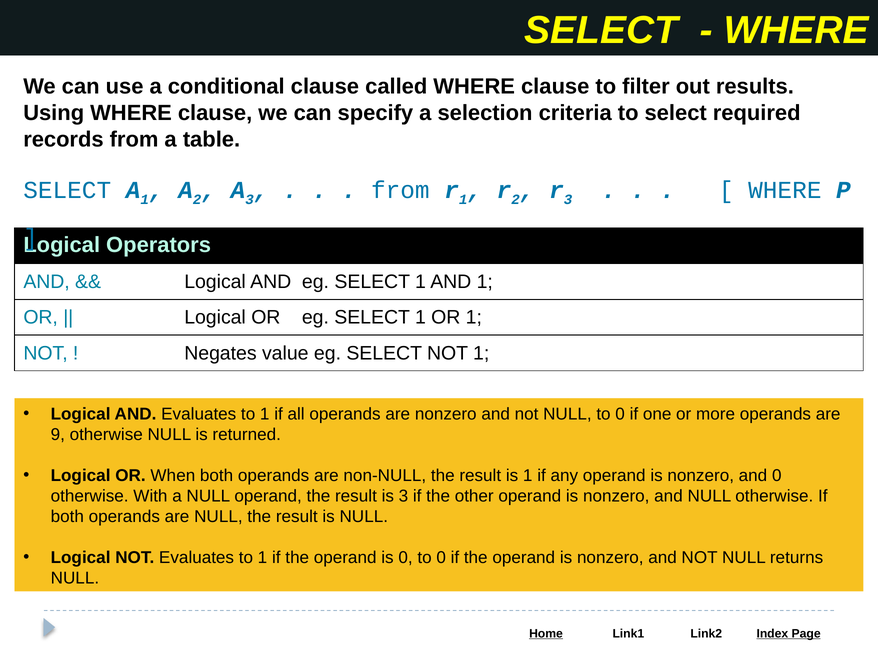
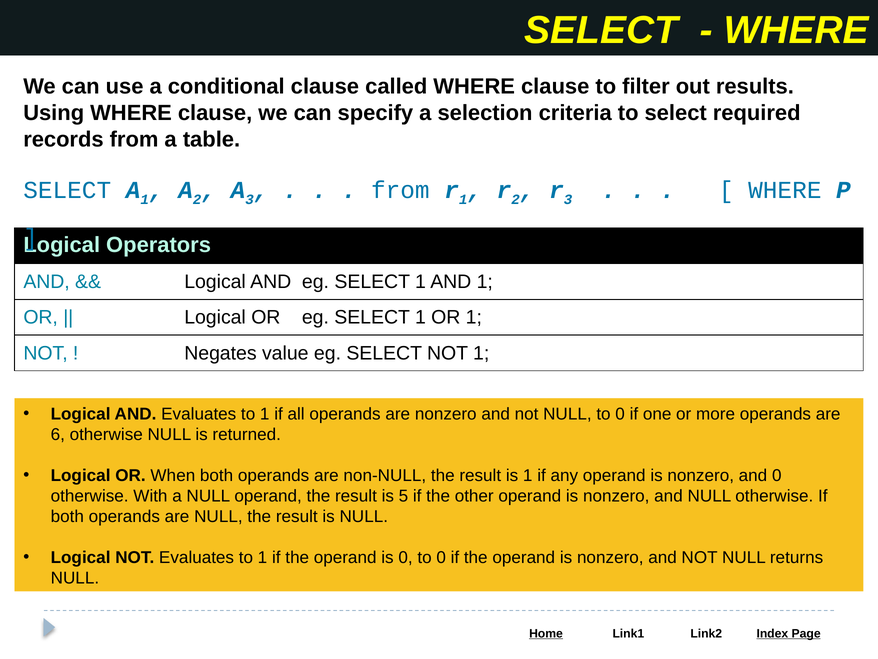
9: 9 -> 6
is 3: 3 -> 5
